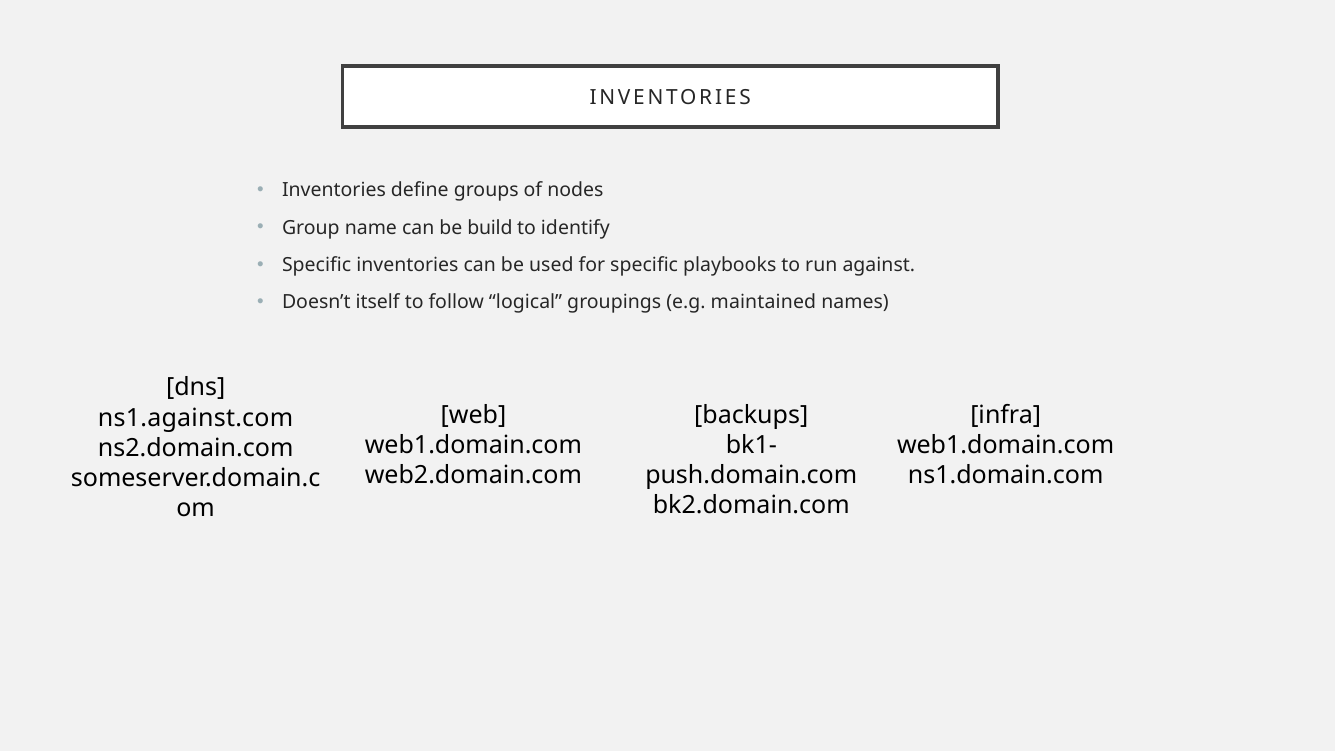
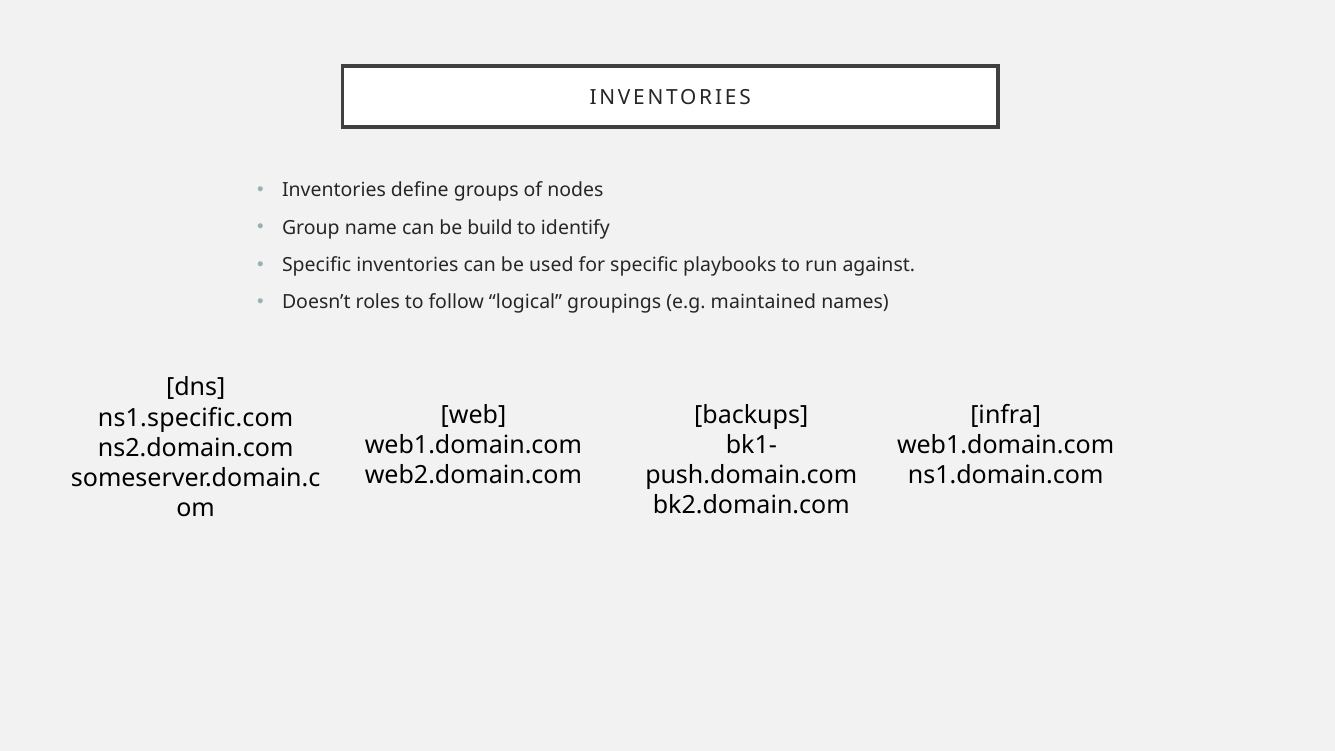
itself: itself -> roles
ns1.against.com: ns1.against.com -> ns1.specific.com
